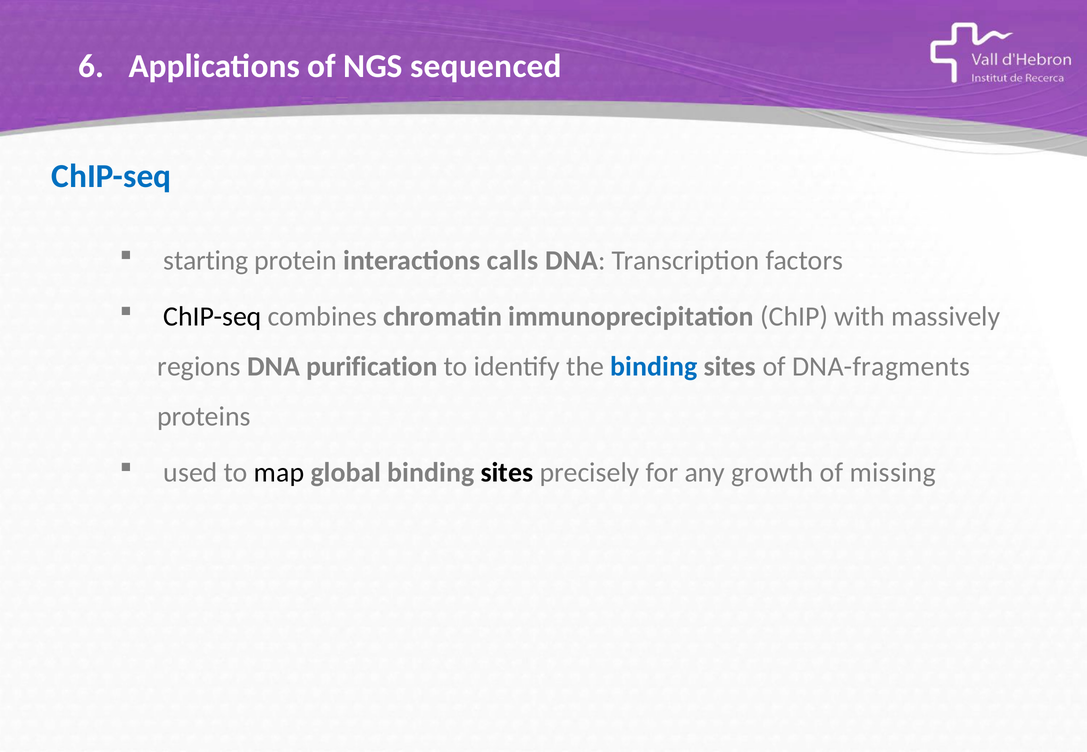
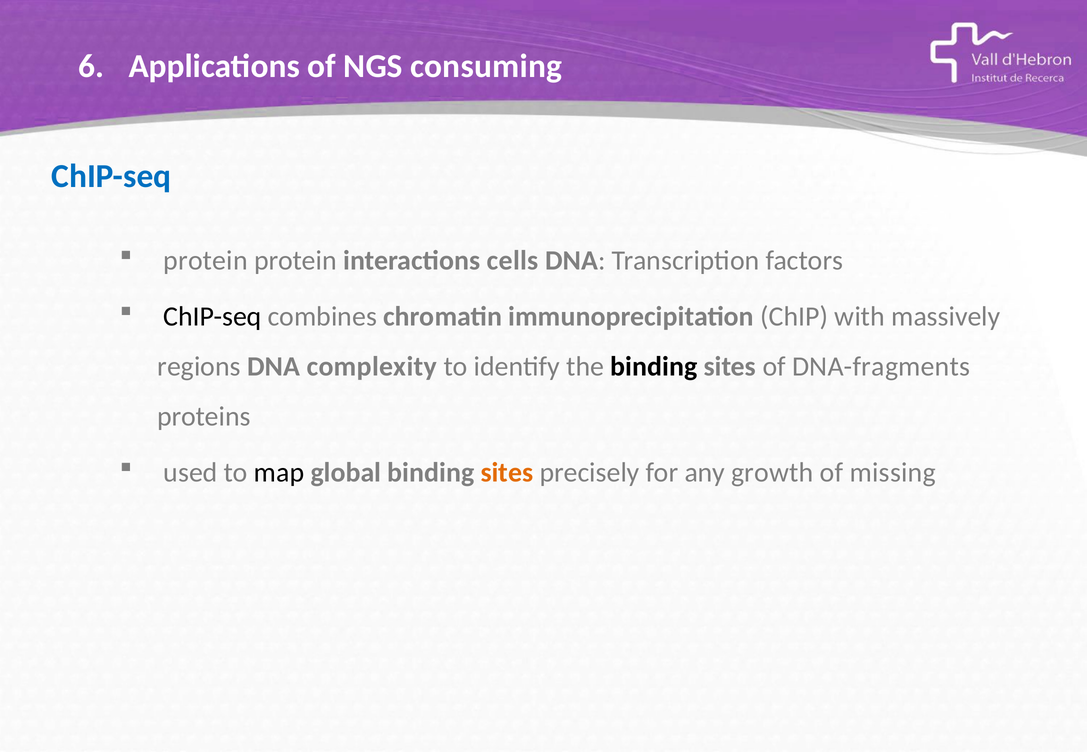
sequenced: sequenced -> consuming
starting at (206, 261): starting -> protein
calls: calls -> cells
purification: purification -> complexity
binding at (654, 367) colour: blue -> black
sites at (507, 473) colour: black -> orange
